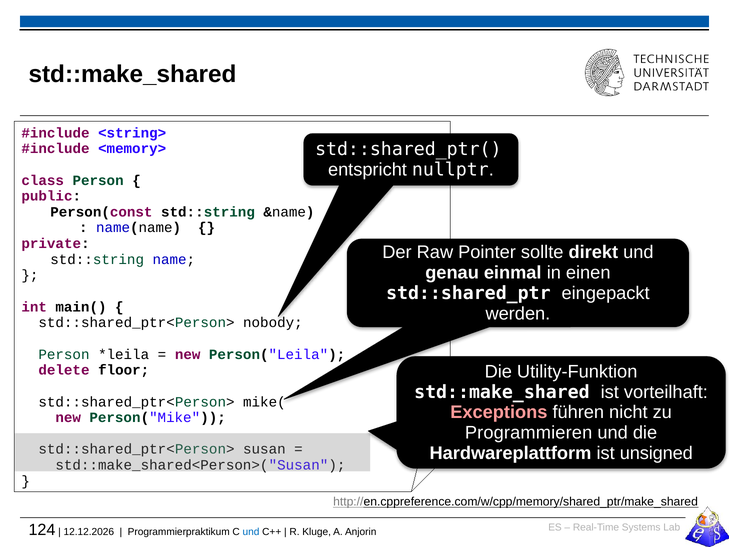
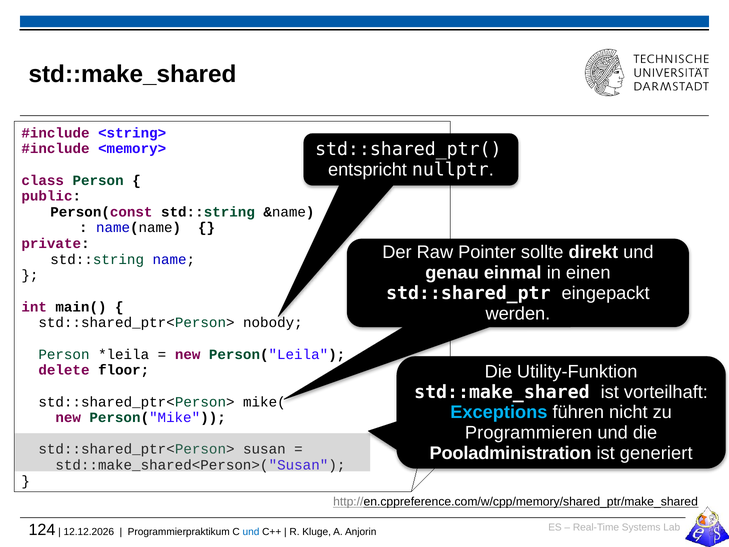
Exceptions colour: pink -> light blue
Hardwareplattform: Hardwareplattform -> Pooladministration
unsigned: unsigned -> generiert
